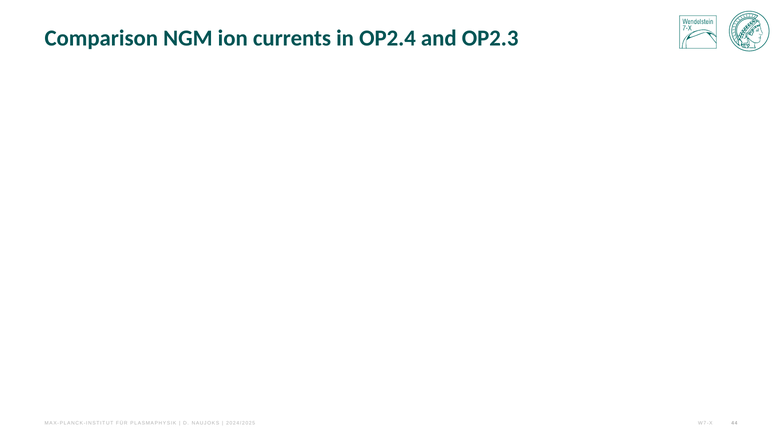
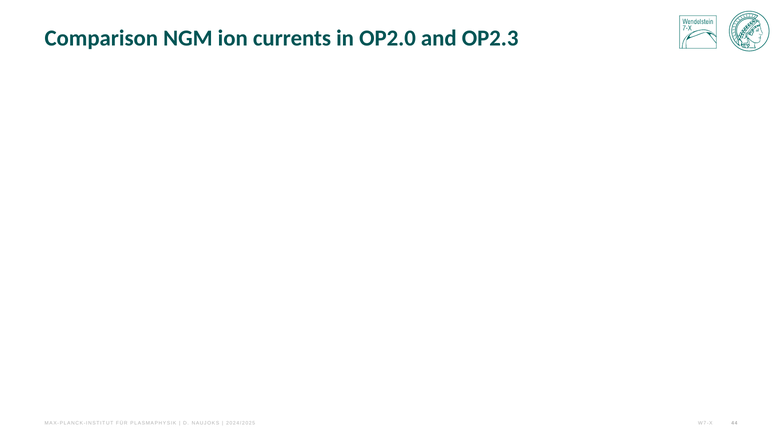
OP2.4: OP2.4 -> OP2.0
